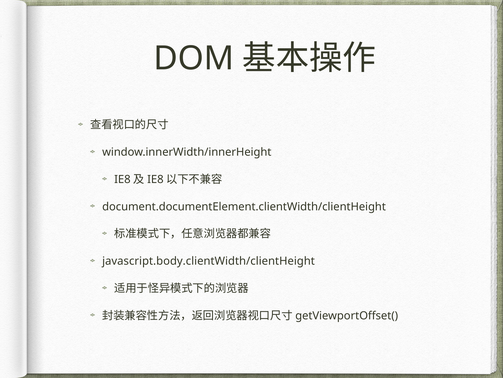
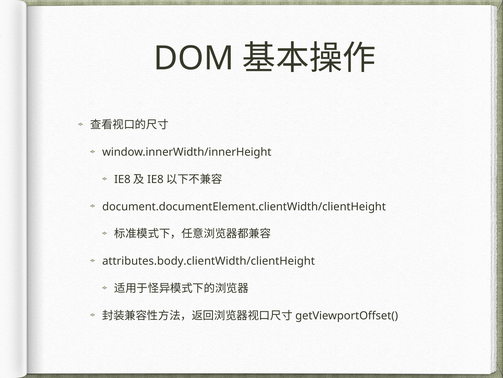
javascript.body.clientWidth/clientHeight: javascript.body.clientWidth/clientHeight -> attributes.body.clientWidth/clientHeight
